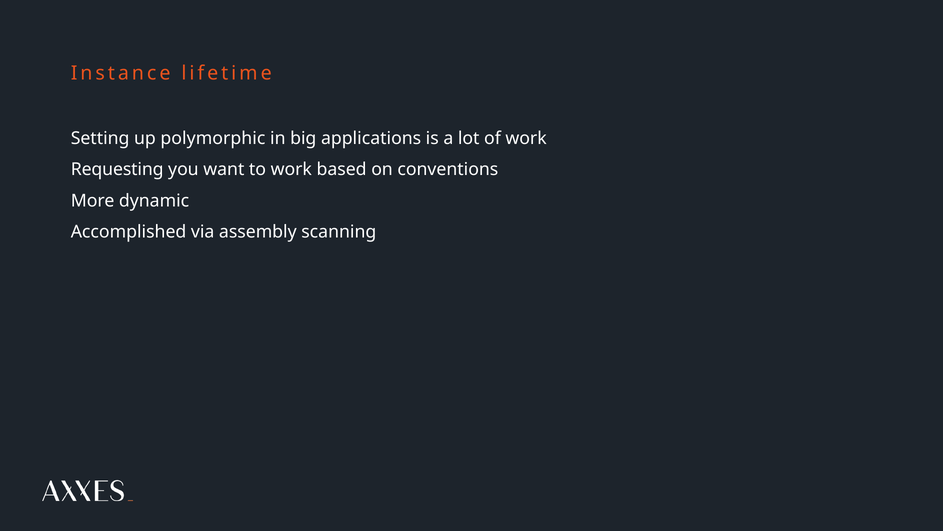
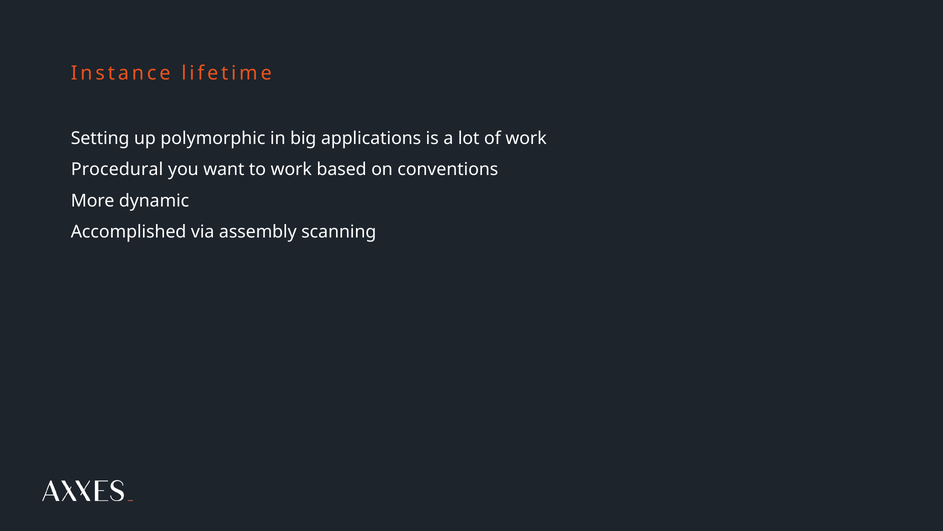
Requesting: Requesting -> Procedural
